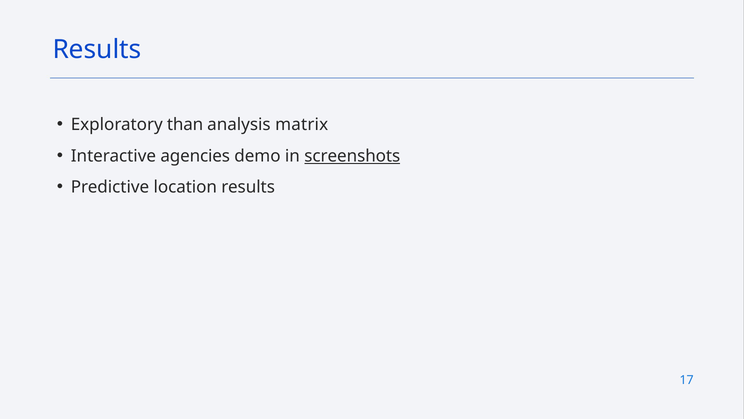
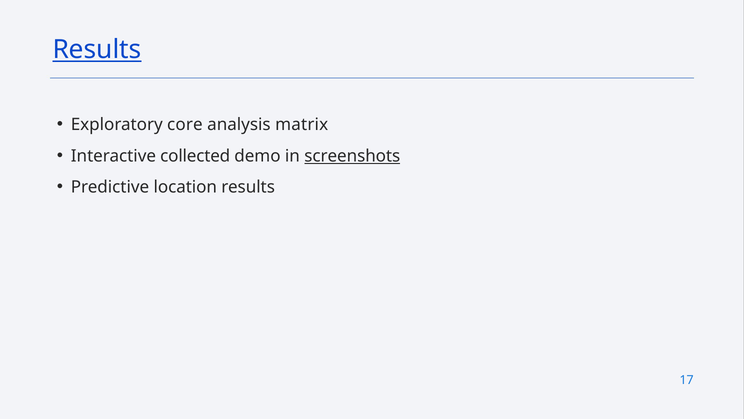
Results at (97, 50) underline: none -> present
than: than -> core
agencies: agencies -> collected
